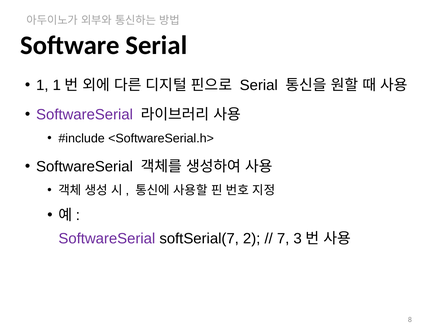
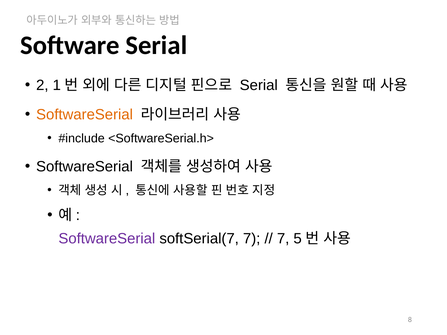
1: 1 -> 2
SoftwareSerial at (85, 115) colour: purple -> orange
softSerial(7 2: 2 -> 7
3: 3 -> 5
